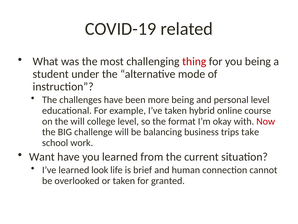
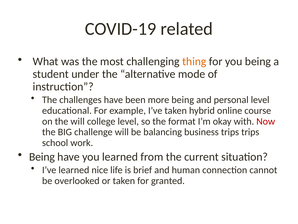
thing colour: red -> orange
trips take: take -> trips
Want at (42, 156): Want -> Being
look: look -> nice
